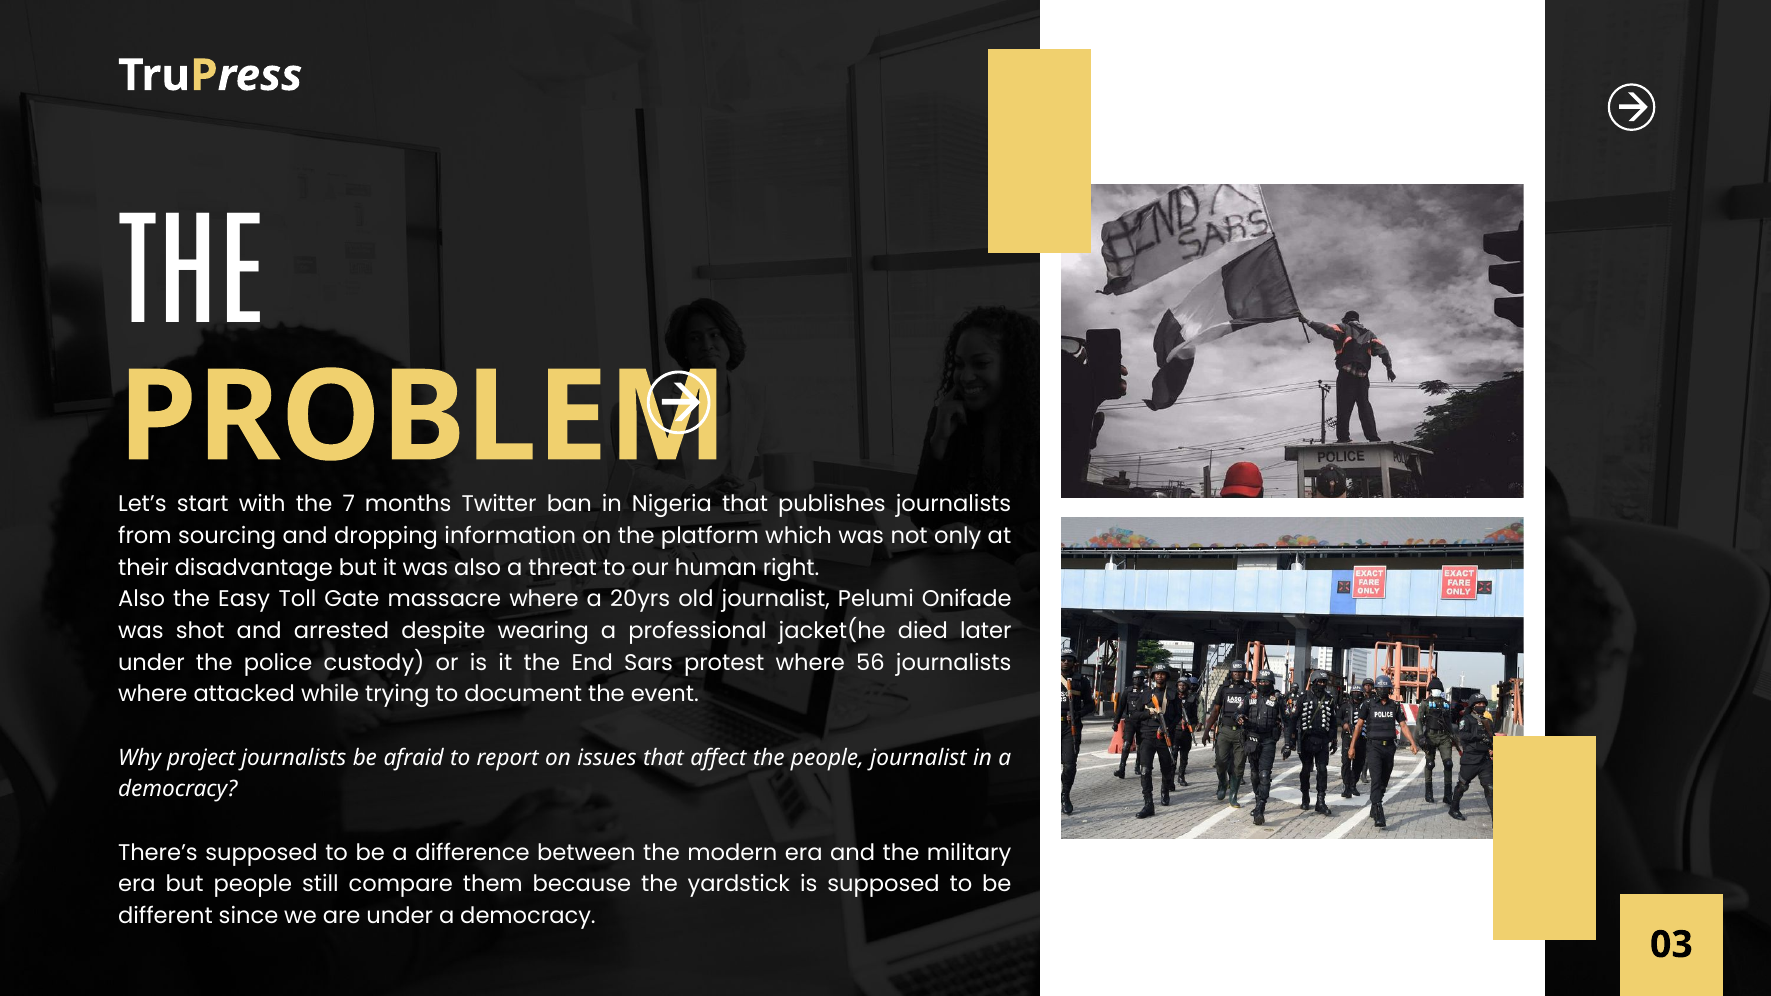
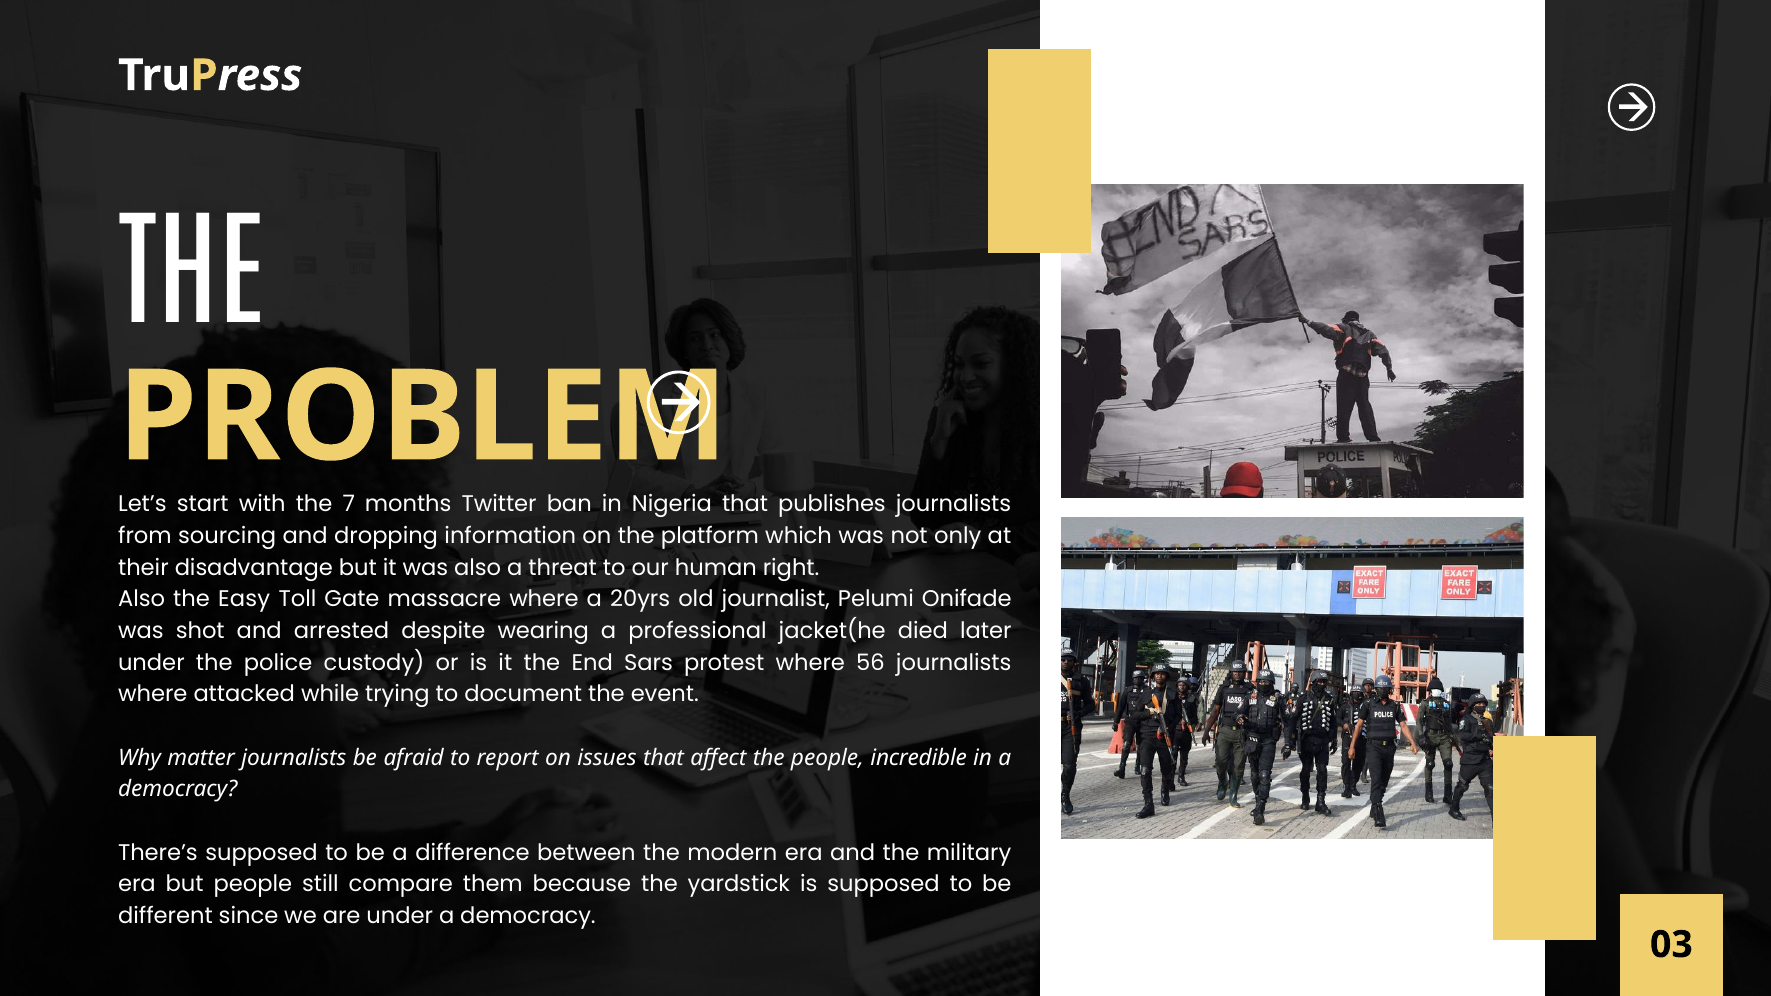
project: project -> matter
people journalist: journalist -> incredible
